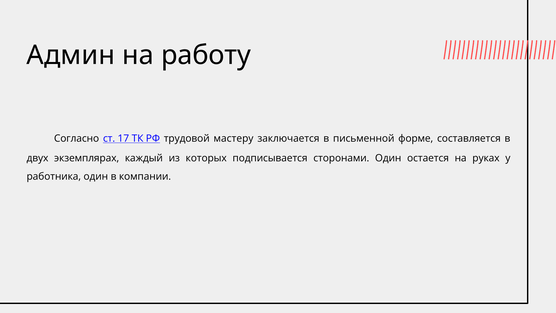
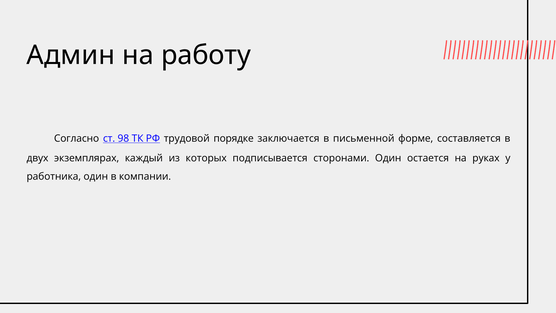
17: 17 -> 98
мастеру: мастеру -> порядке
